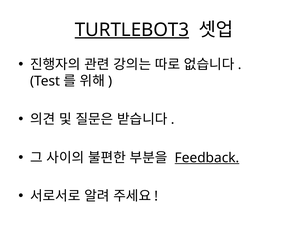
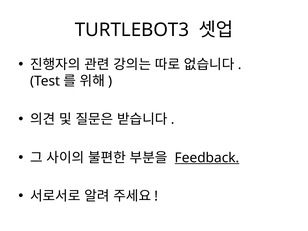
TURTLEBOT3 underline: present -> none
